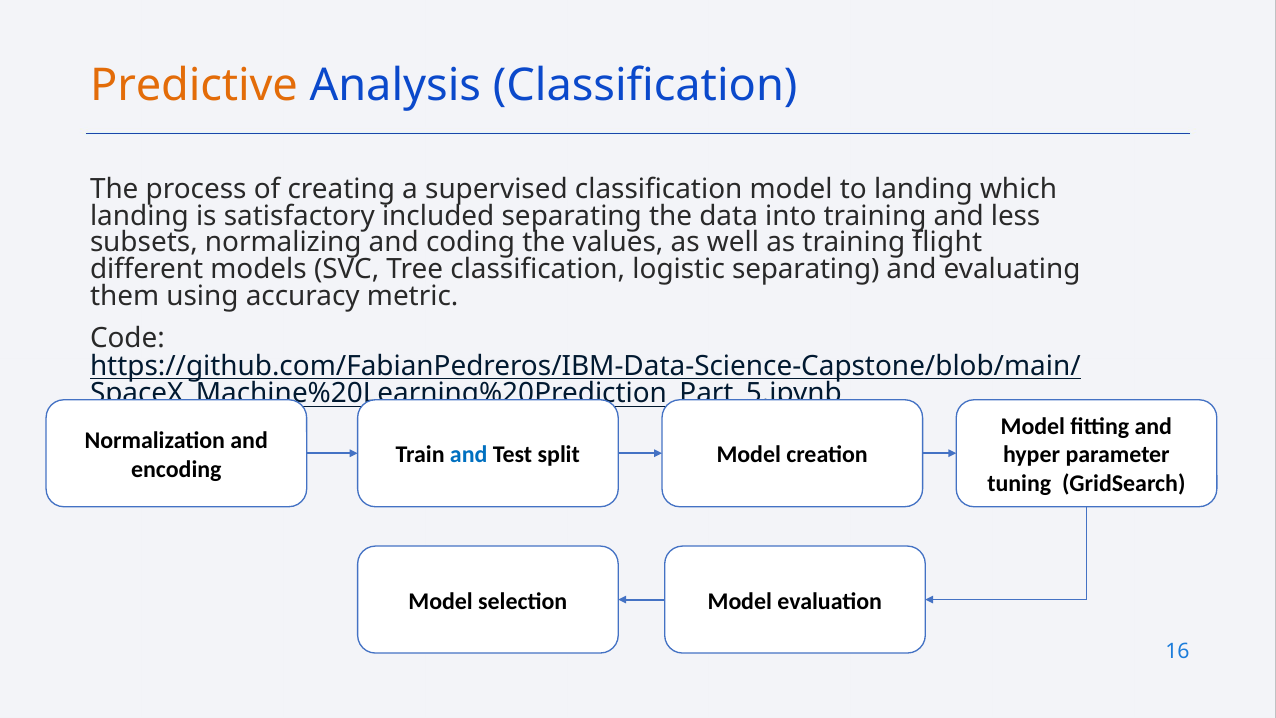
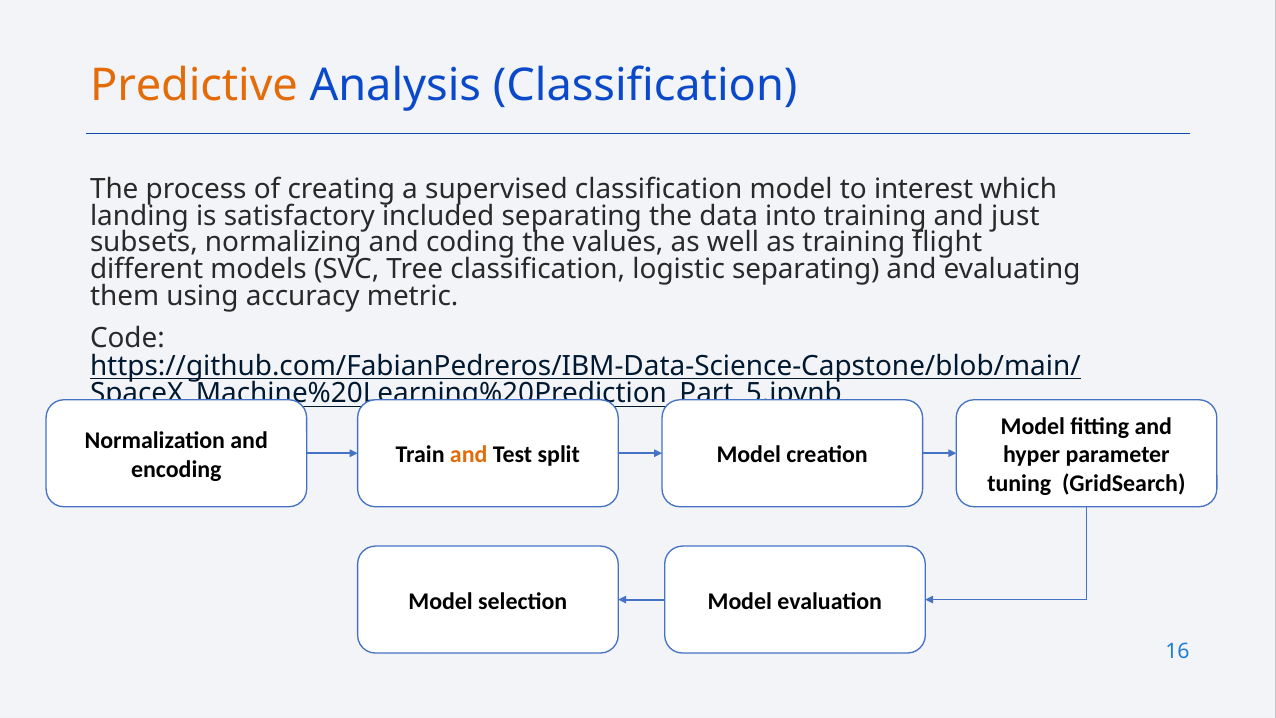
to landing: landing -> interest
less: less -> just
and at (469, 455) colour: blue -> orange
